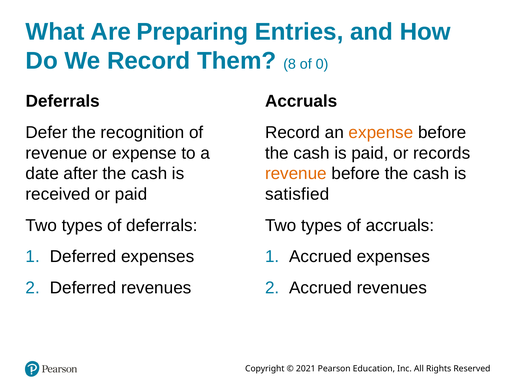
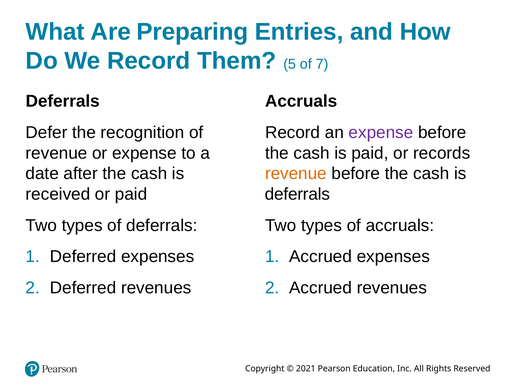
8: 8 -> 5
0: 0 -> 7
expense at (381, 132) colour: orange -> purple
satisfied at (297, 194): satisfied -> deferrals
